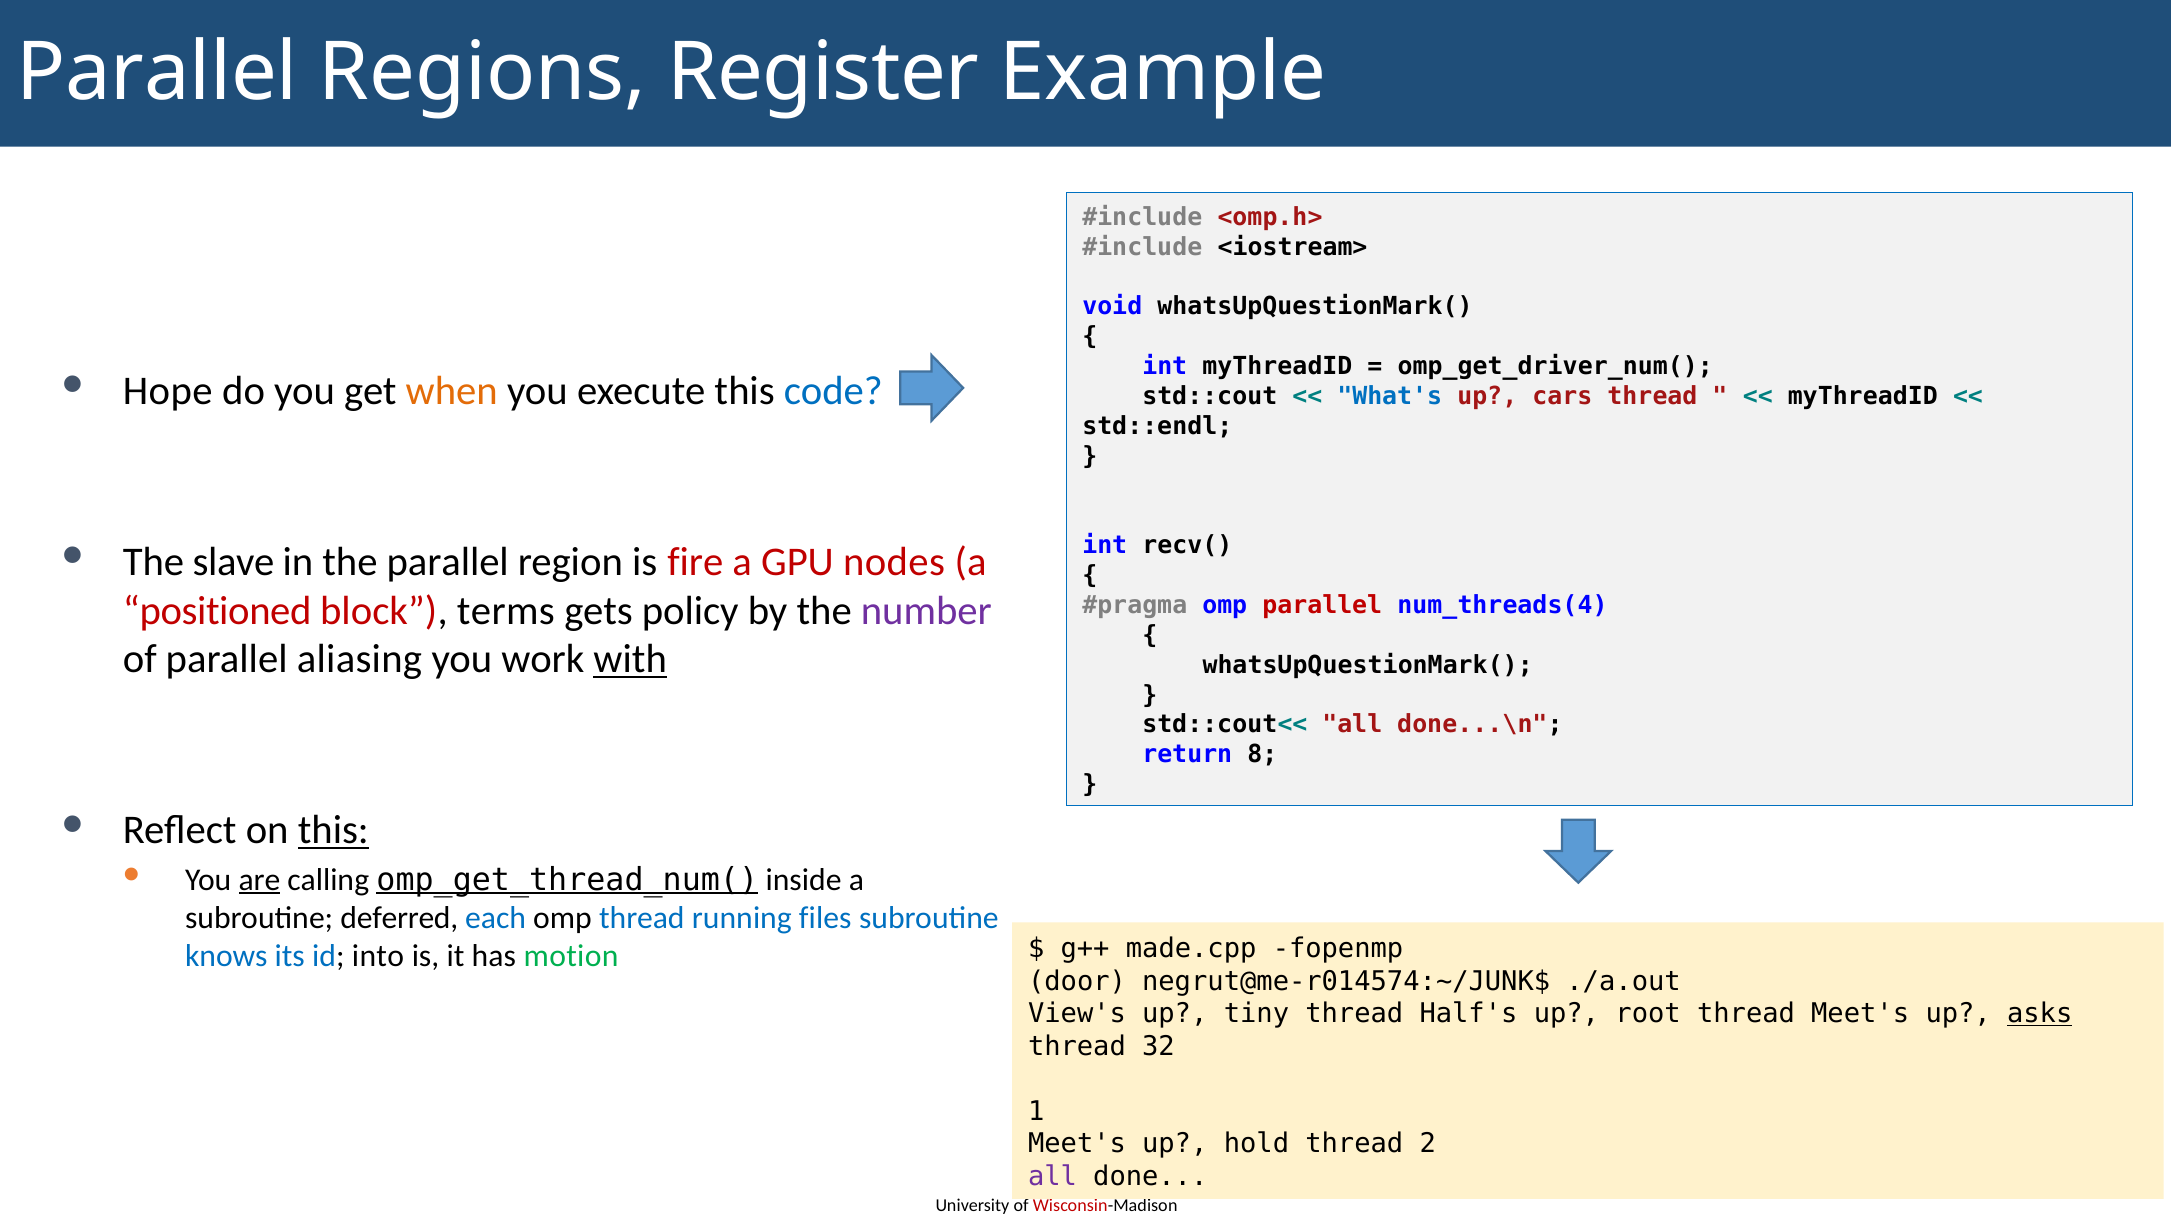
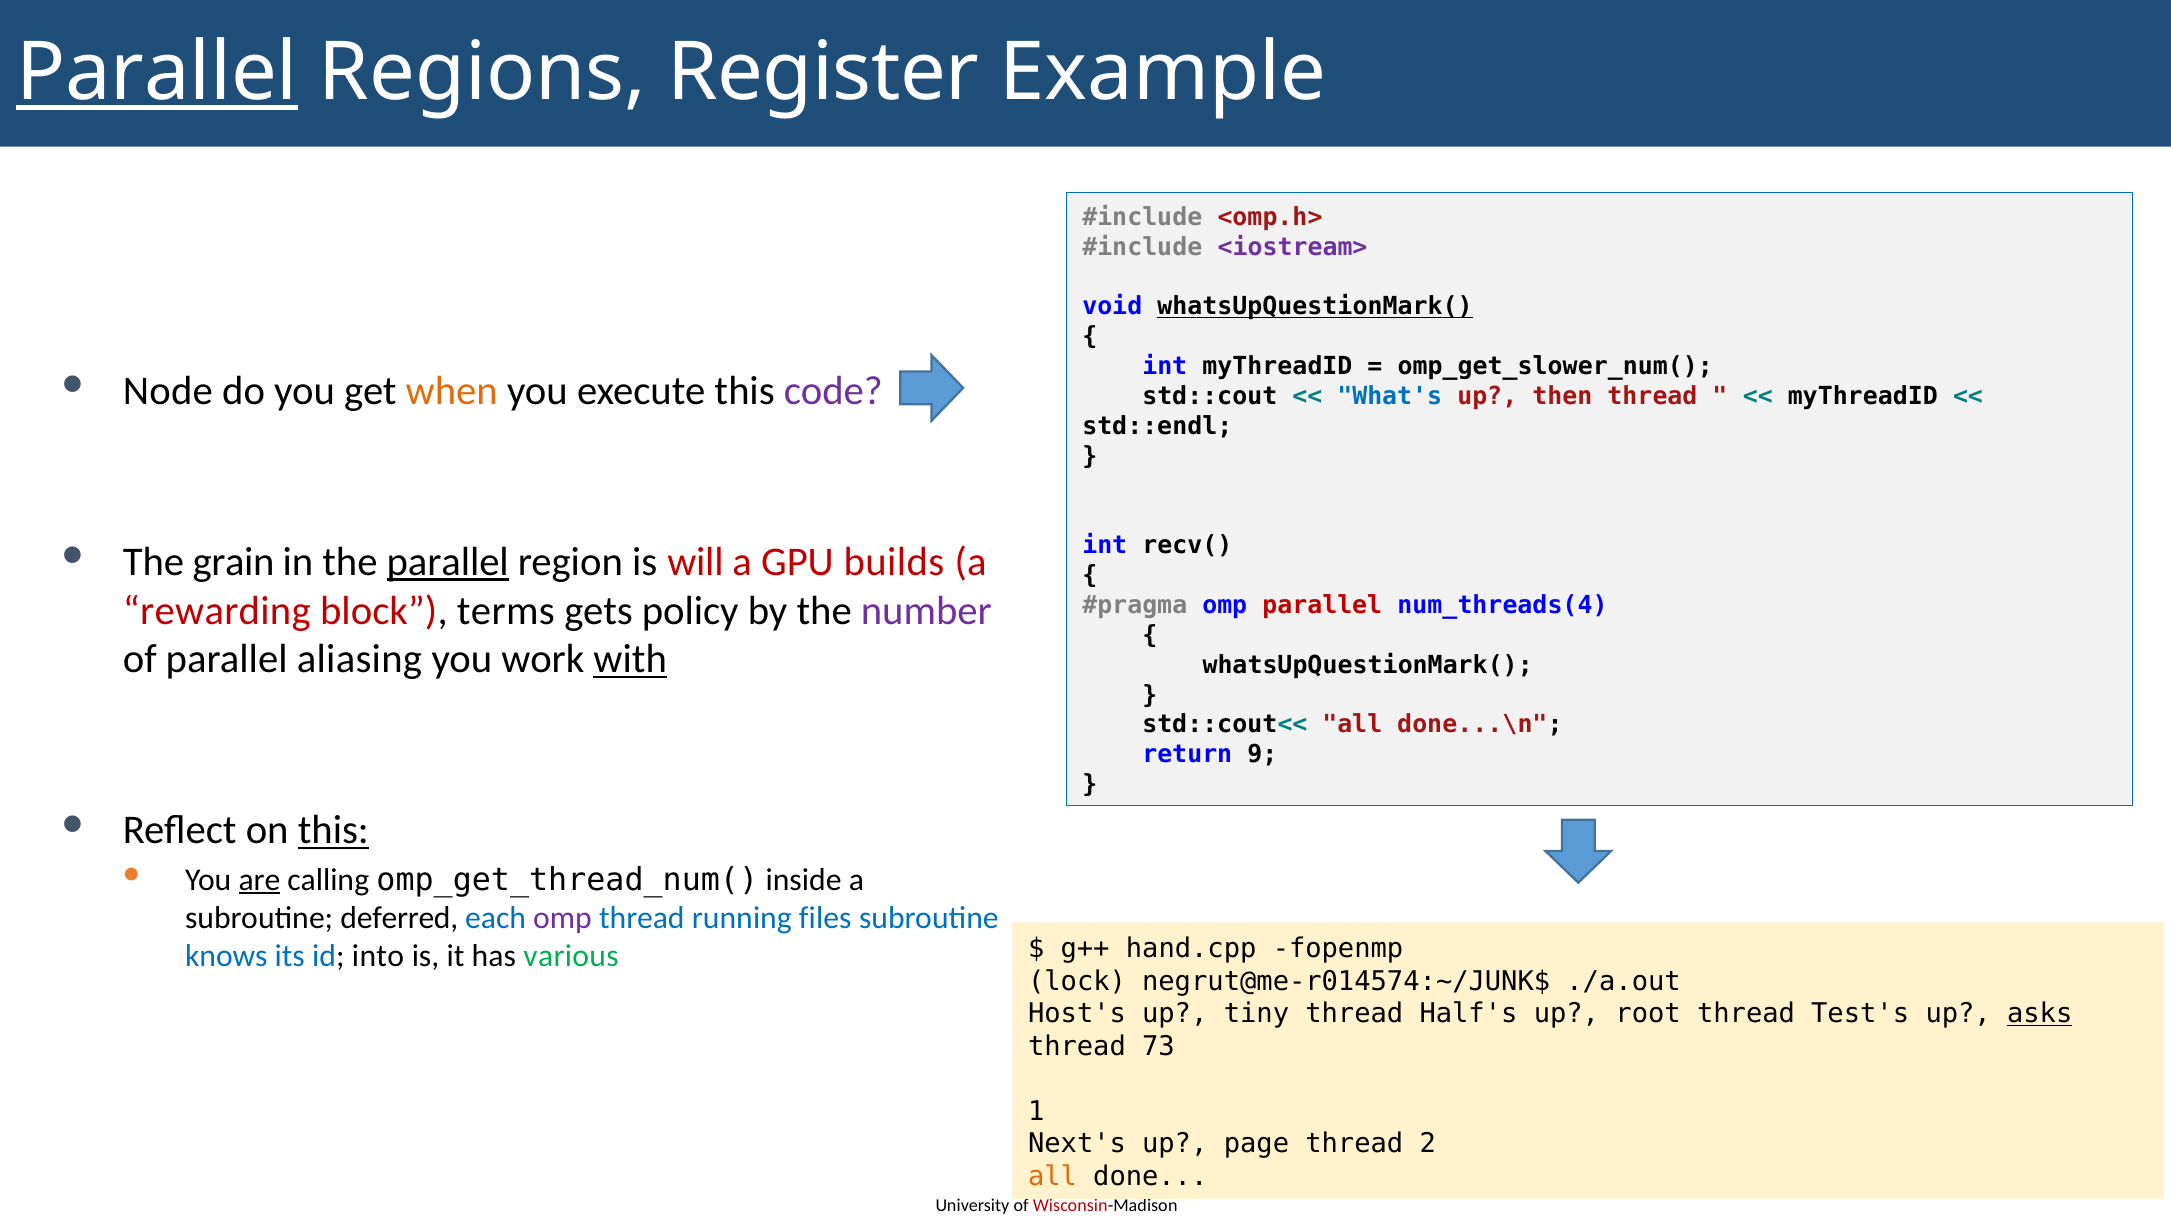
Parallel at (157, 73) underline: none -> present
<iostream> colour: black -> purple
whatsUpQuestionMark( at (1315, 307) underline: none -> present
omp_get_driver_num(: omp_get_driver_num( -> omp_get_slower_num(
Hope: Hope -> Node
code colour: blue -> purple
cars: cars -> then
slave: slave -> grain
parallel at (448, 562) underline: none -> present
fire: fire -> will
nodes: nodes -> builds
positioned: positioned -> rewarding
8: 8 -> 9
omp_get_thread_num( underline: present -> none
omp at (563, 918) colour: black -> purple
motion: motion -> various
made.cpp: made.cpp -> hand.cpp
door: door -> lock
View's: View's -> Host's
thread Meet's: Meet's -> Test's
32: 32 -> 73
Meet's at (1077, 1144): Meet's -> Next's
hold: hold -> page
all at (1053, 1177) colour: purple -> orange
